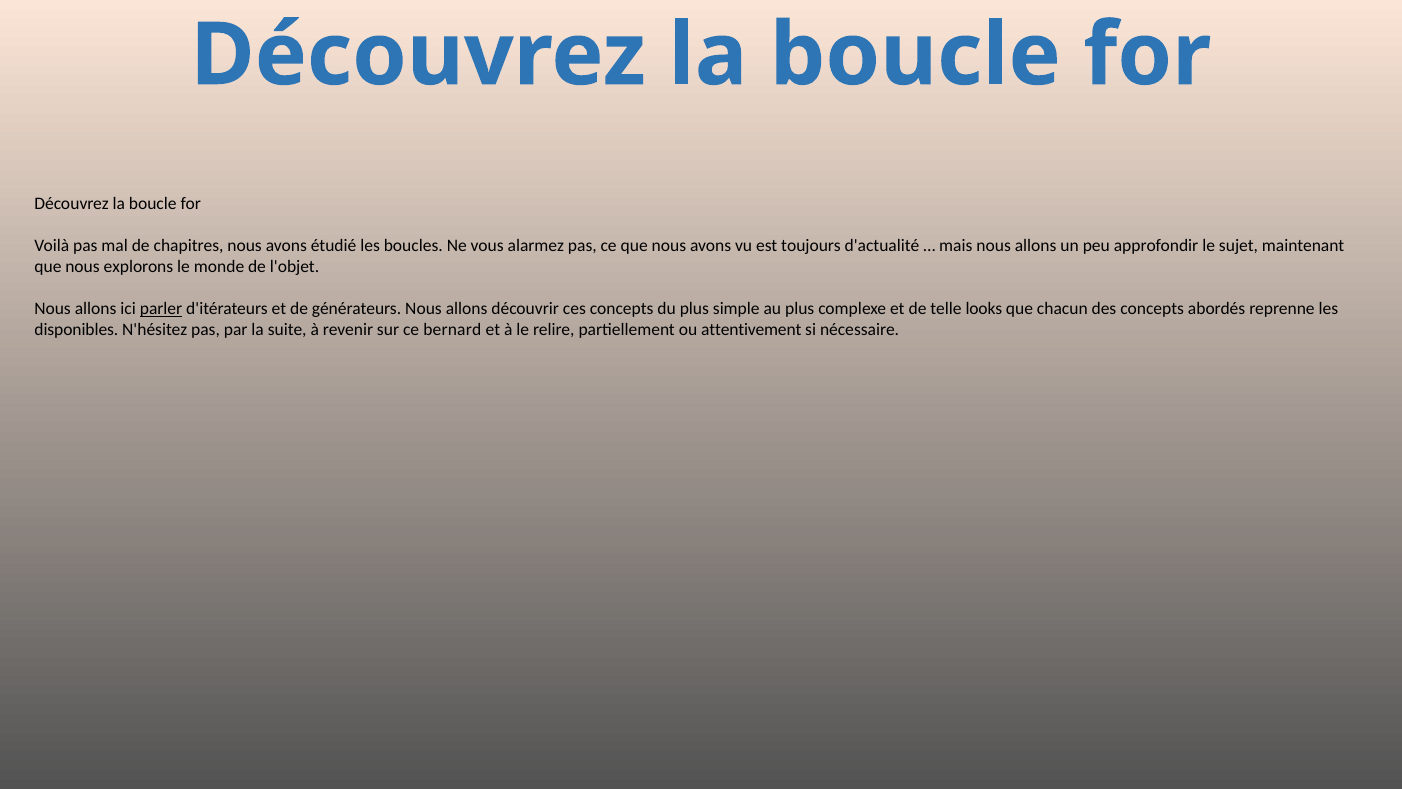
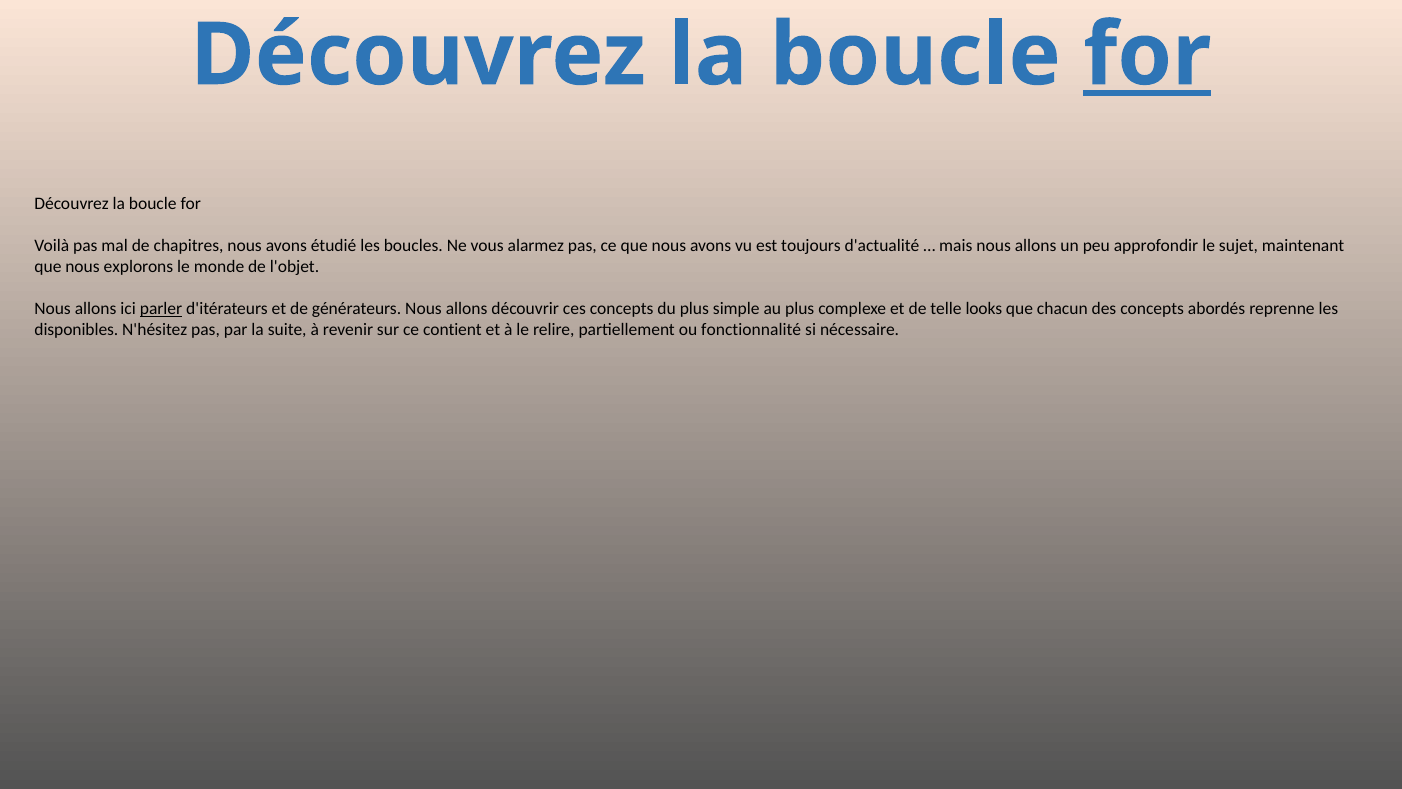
for at (1147, 55) underline: none -> present
bernard: bernard -> contient
attentivement: attentivement -> fonctionnalité
